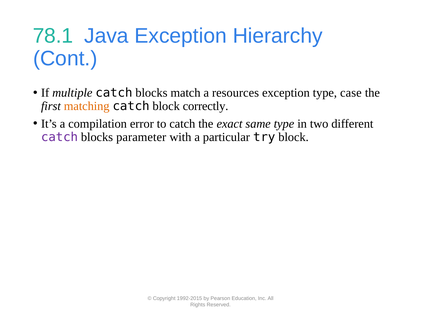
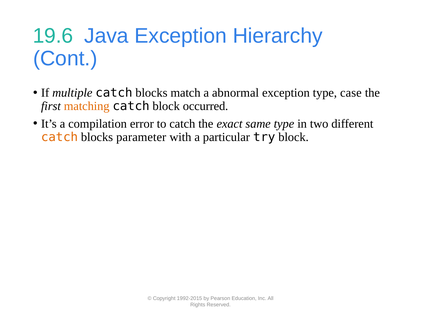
78.1: 78.1 -> 19.6
resources: resources -> abnormal
correctly: correctly -> occurred
catch at (60, 137) colour: purple -> orange
